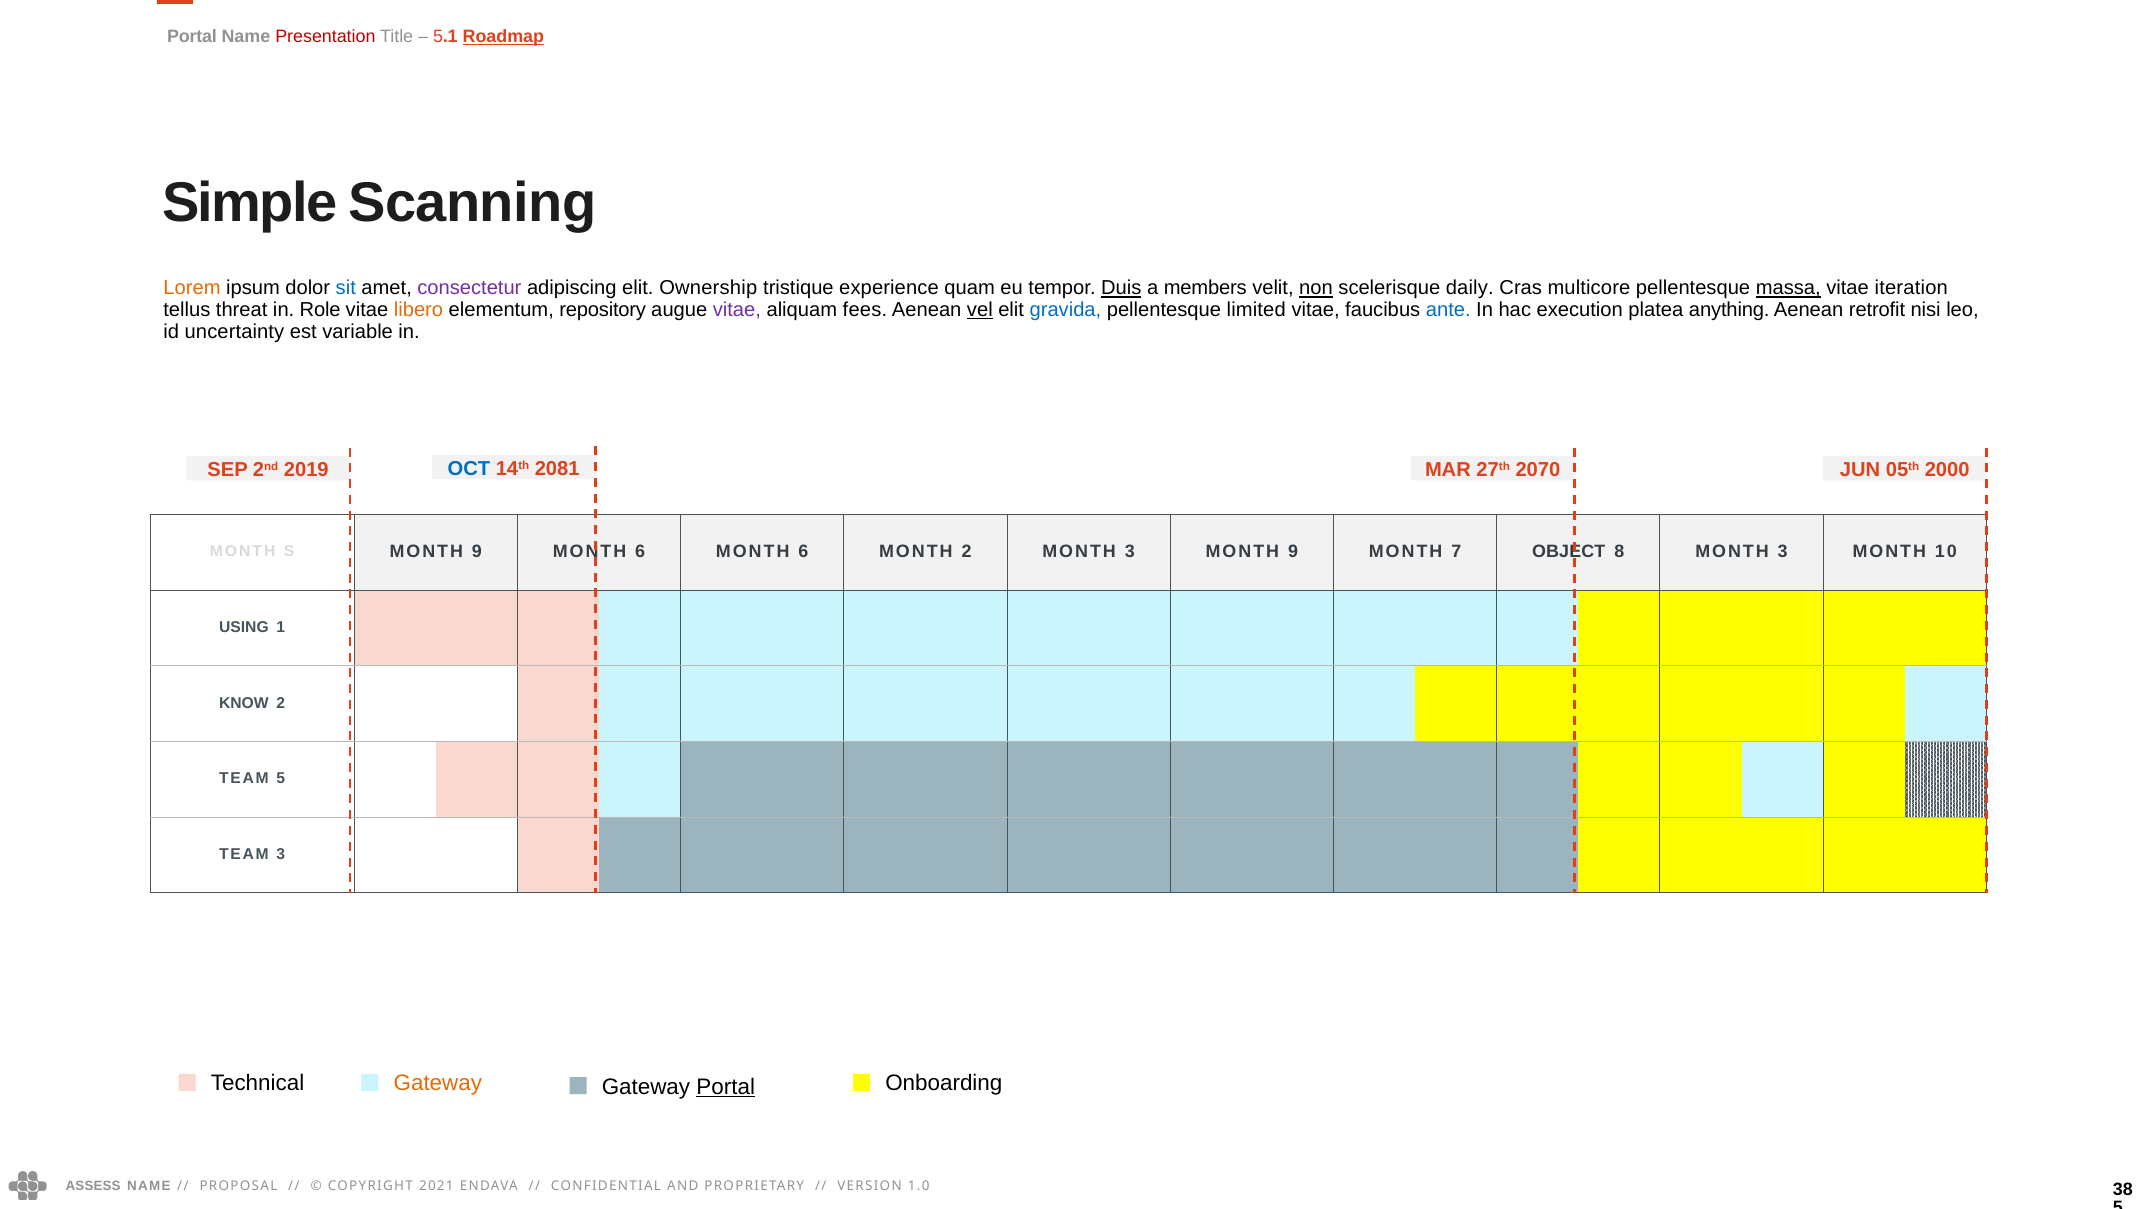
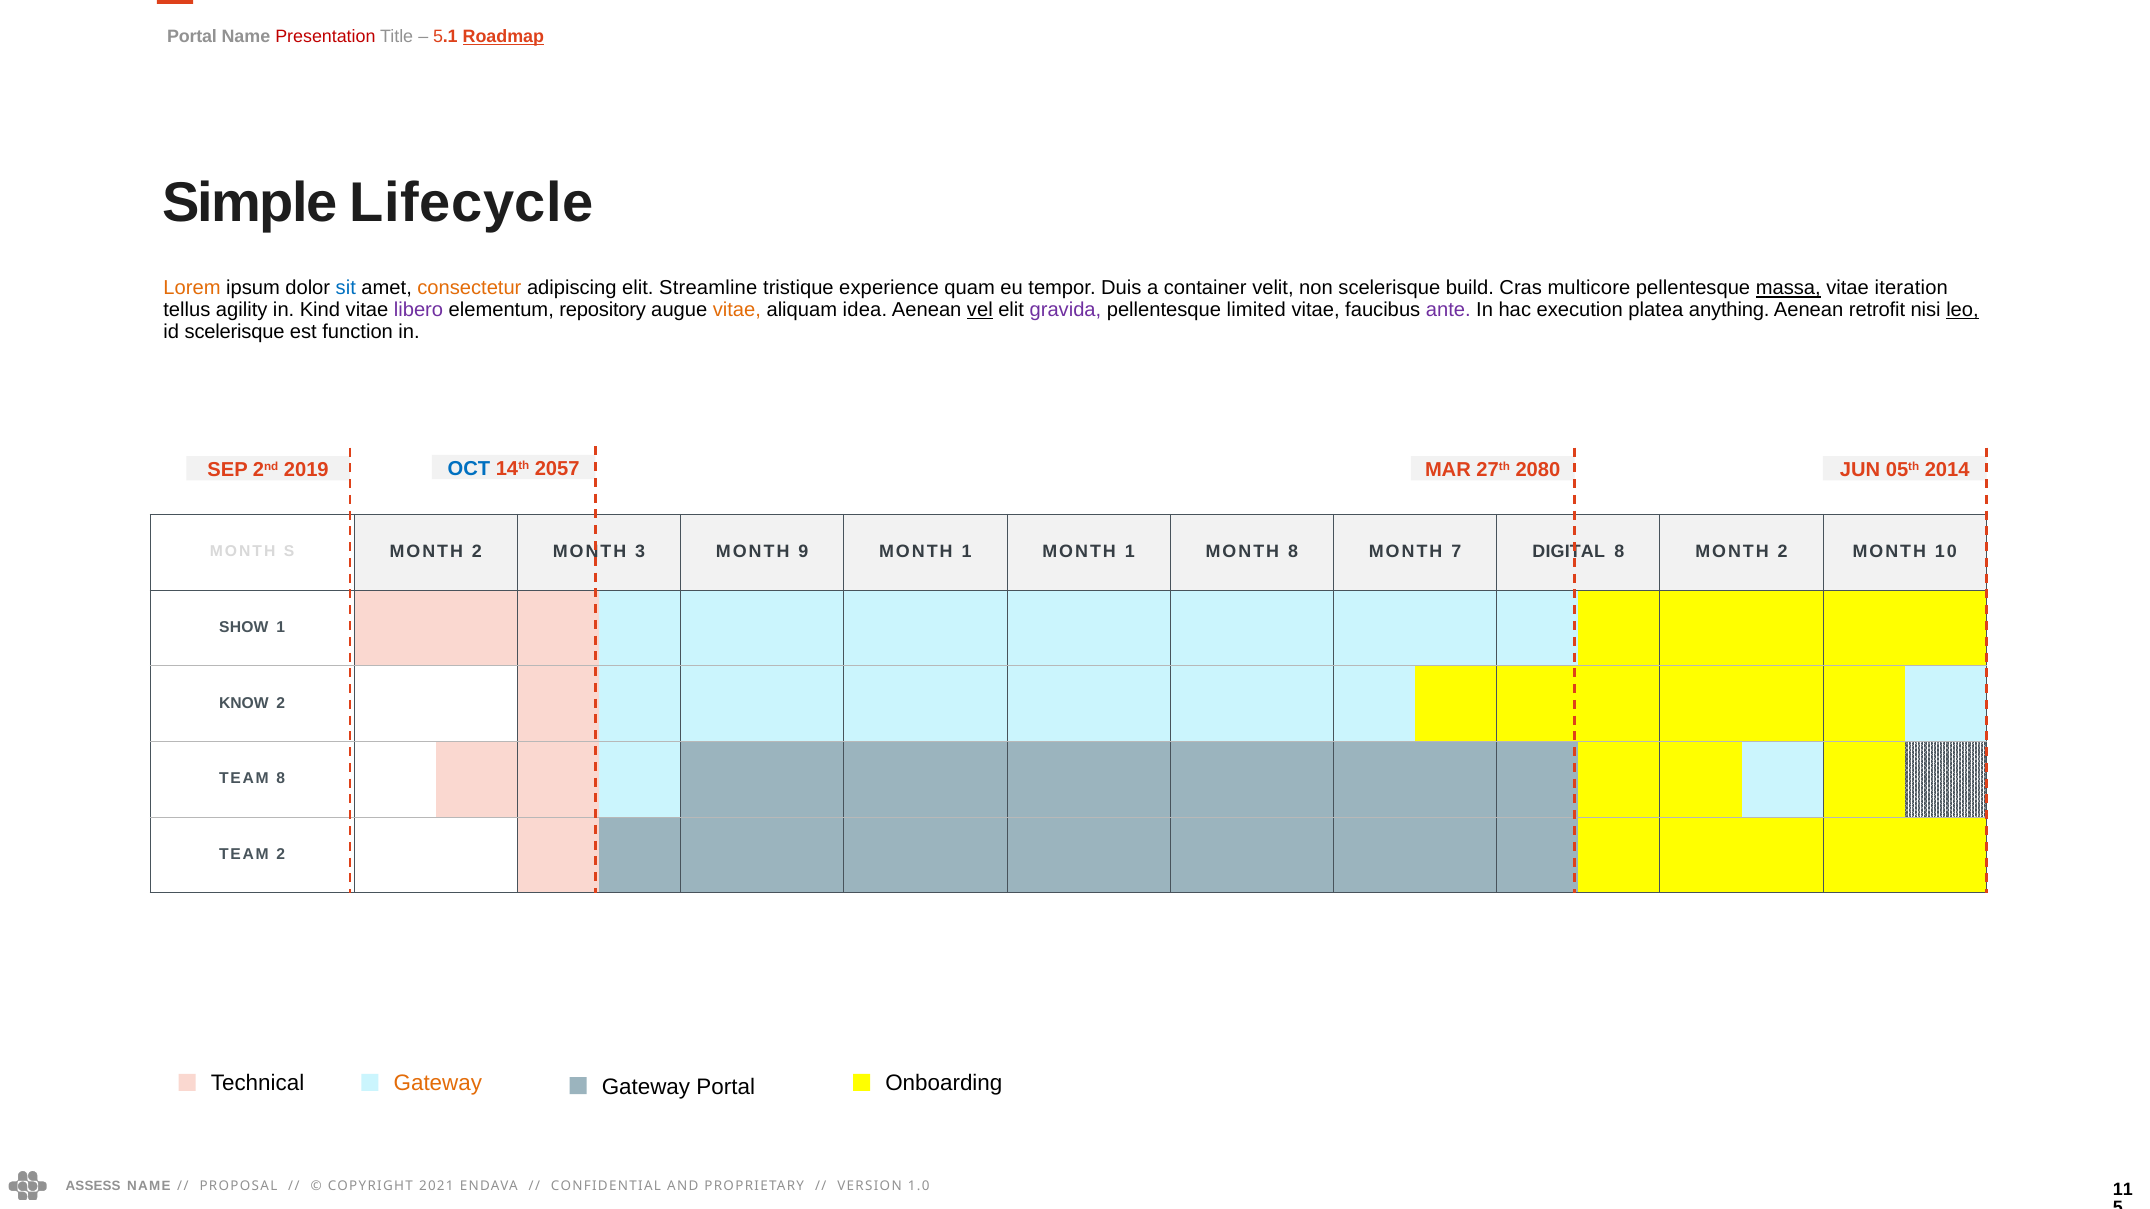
Scanning: Scanning -> Lifecycle
consectetur colour: purple -> orange
Ownership: Ownership -> Streamline
Duis underline: present -> none
members: members -> container
non underline: present -> none
daily: daily -> build
threat: threat -> agility
Role: Role -> Kind
libero colour: orange -> purple
vitae at (737, 310) colour: purple -> orange
fees: fees -> idea
gravida colour: blue -> purple
ante colour: blue -> purple
leo underline: none -> present
id uncertainty: uncertainty -> scelerisque
variable: variable -> function
2081: 2081 -> 2057
2070: 2070 -> 2080
2000: 2000 -> 2014
S MONTH 9: 9 -> 2
6 at (640, 552): 6 -> 3
6 at (803, 552): 6 -> 9
2 at (967, 552): 2 -> 1
3 at (1130, 552): 3 -> 1
9 at (1293, 552): 9 -> 8
OBJECT: OBJECT -> DIGITAL
8 MONTH 3: 3 -> 2
USING: USING -> SHOW
TEAM 5: 5 -> 8
TEAM 3: 3 -> 2
Portal at (726, 1087) underline: present -> none
38: 38 -> 11
